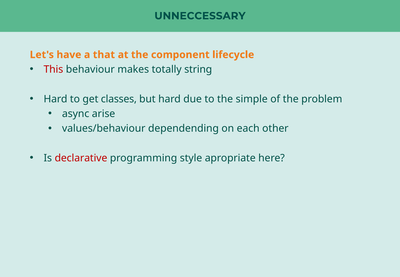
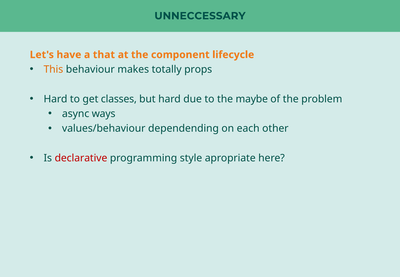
This colour: red -> orange
string: string -> props
simple: simple -> maybe
arise: arise -> ways
